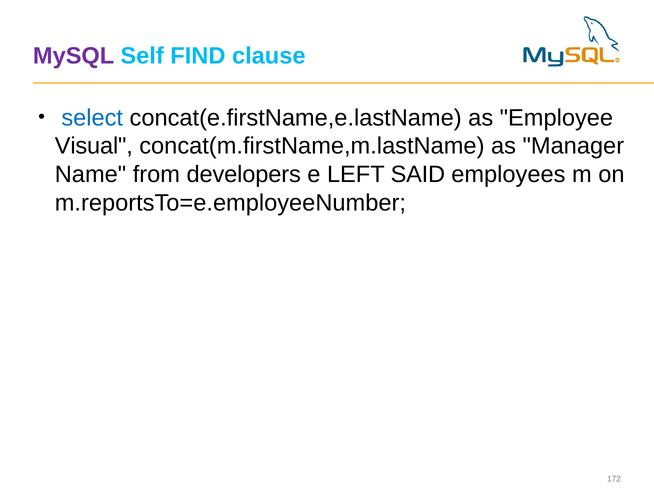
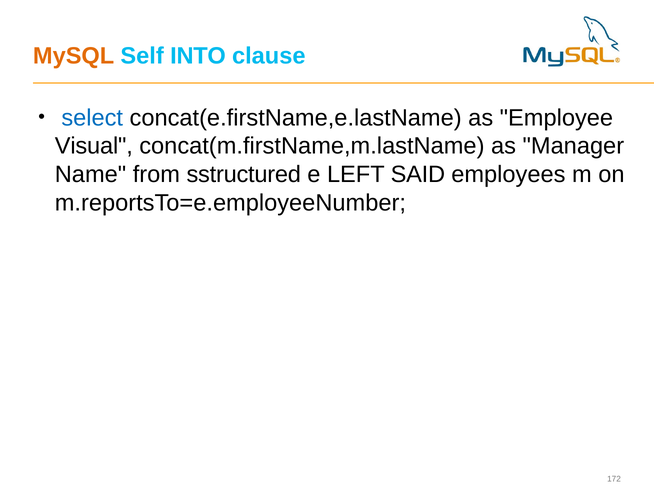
MySQL colour: purple -> orange
FIND: FIND -> INTO
developers: developers -> sstructured
